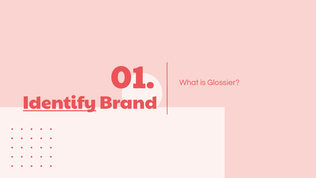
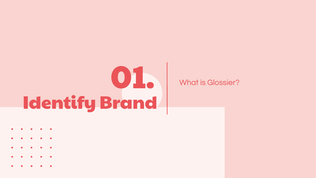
Identify underline: present -> none
